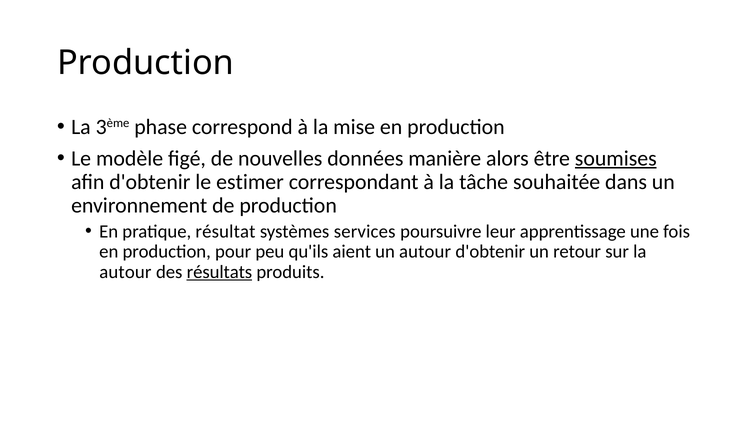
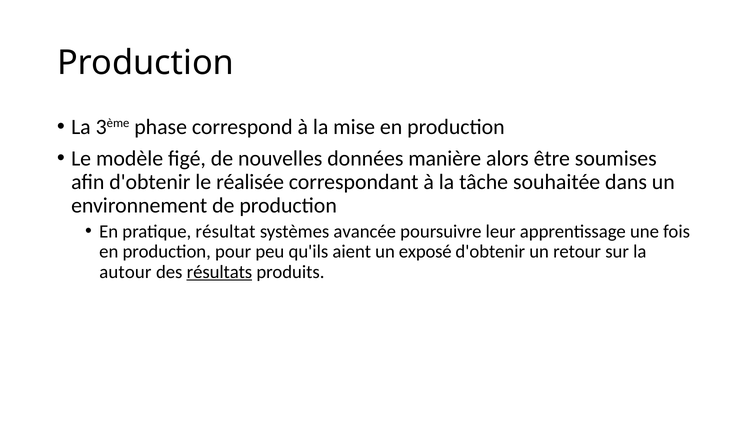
soumises underline: present -> none
estimer: estimer -> réalisée
services: services -> avancée
un autour: autour -> exposé
